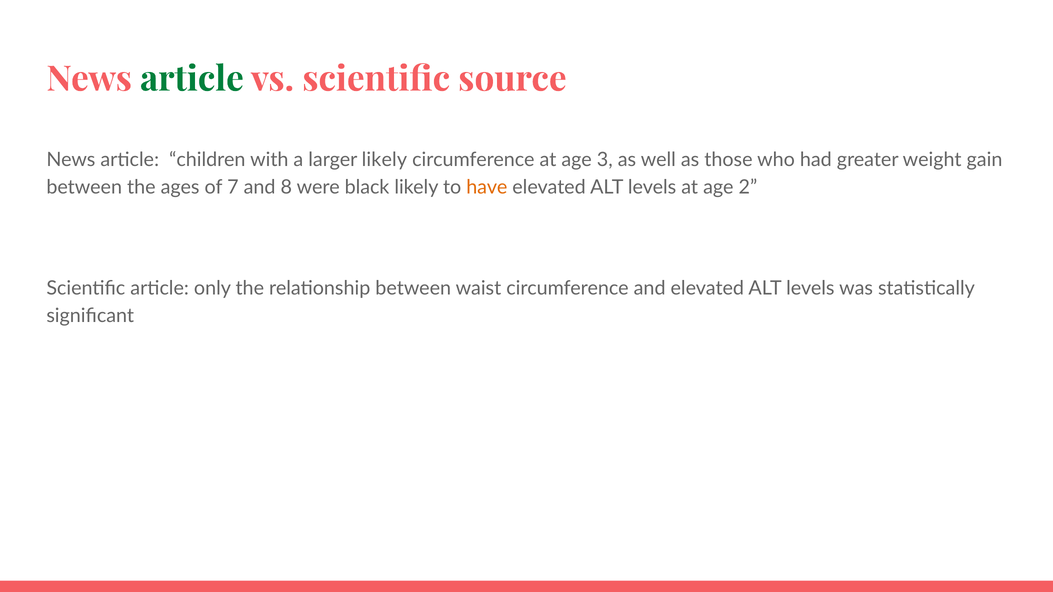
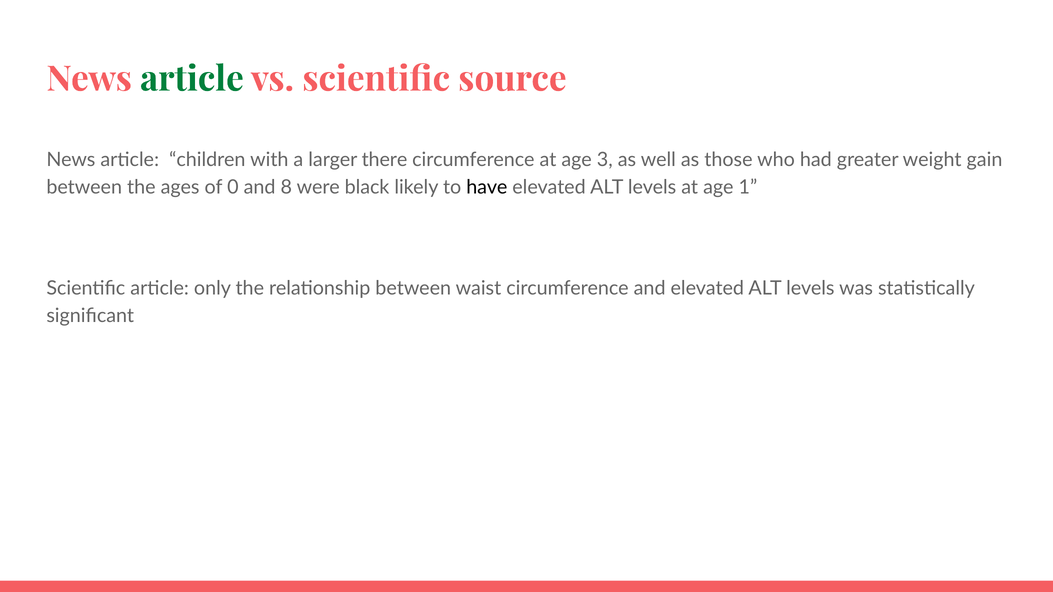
larger likely: likely -> there
7: 7 -> 0
have colour: orange -> black
2: 2 -> 1
